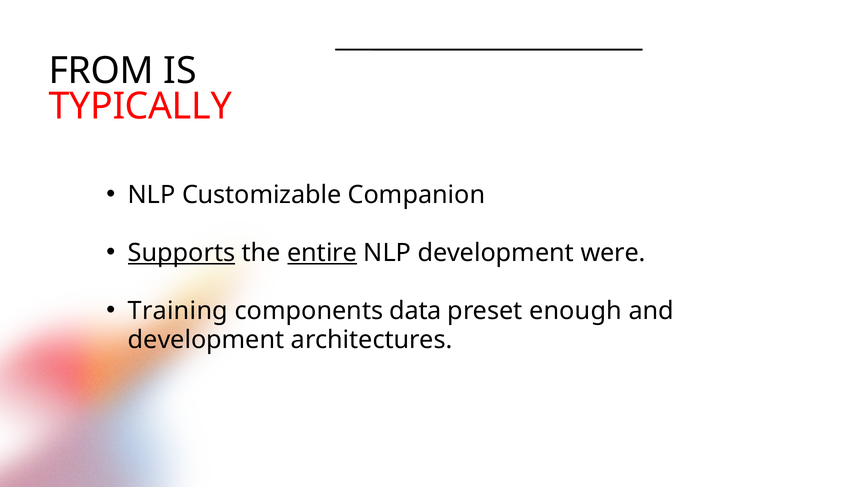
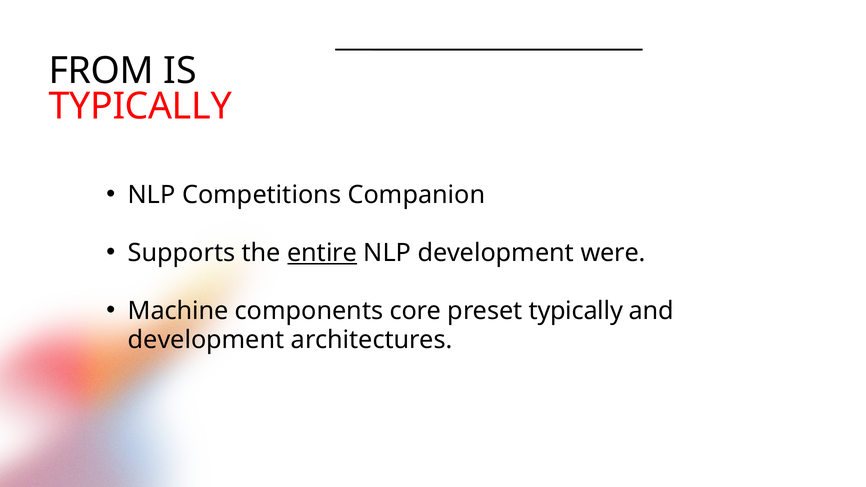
Customizable: Customizable -> Competitions
Supports underline: present -> none
Training: Training -> Machine
data: data -> core
preset enough: enough -> typically
